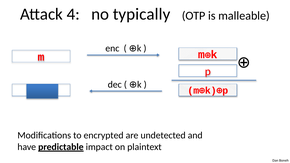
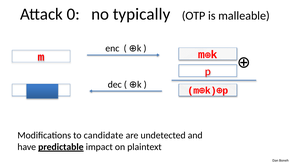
4: 4 -> 0
encrypted: encrypted -> candidate
